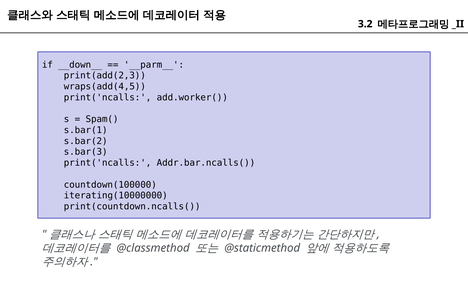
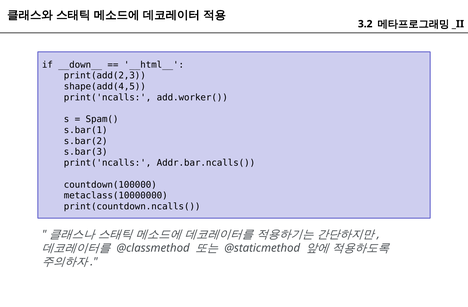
__parm__: __parm__ -> __html__
wraps(add(4,5: wraps(add(4,5 -> shape(add(4,5
iterating(10000000: iterating(10000000 -> metaclass(10000000
